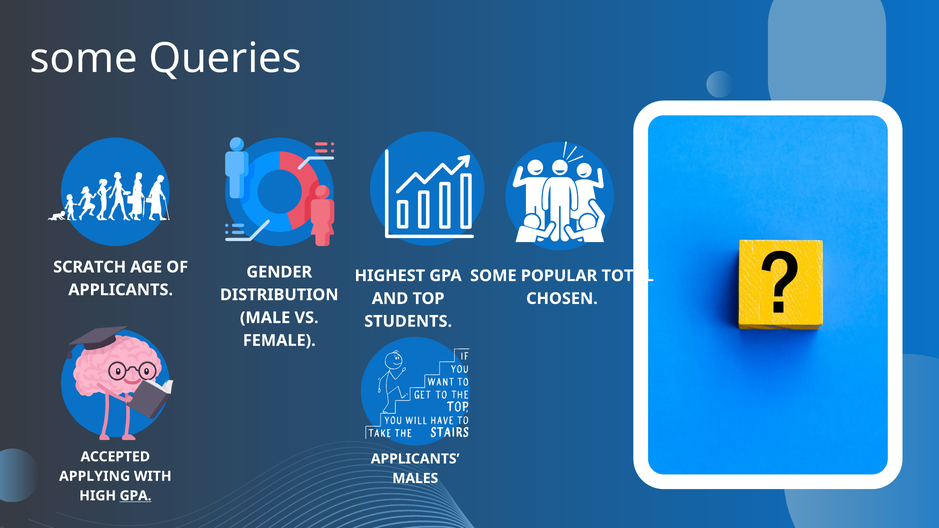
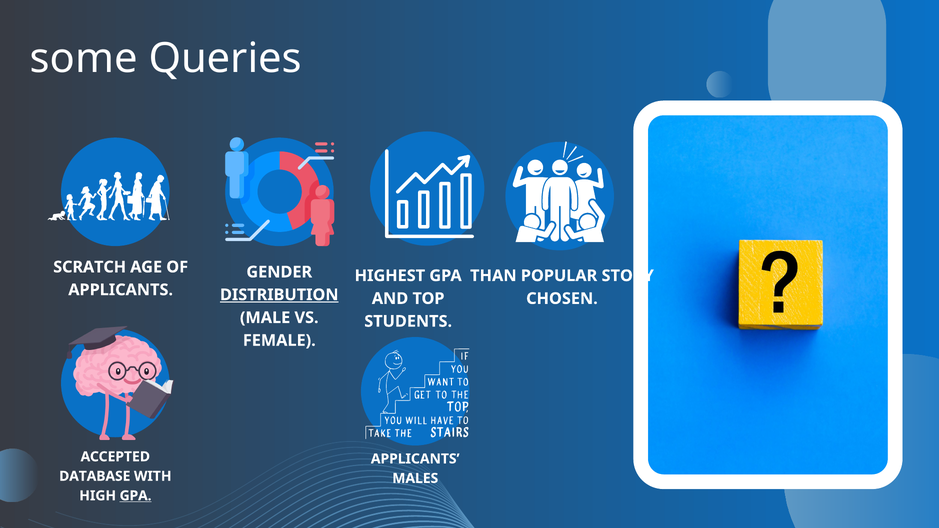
SOME at (493, 276): SOME -> THAN
TOTAL: TOTAL -> STORY
DISTRIBUTION underline: none -> present
APPLYING: APPLYING -> DATABASE
